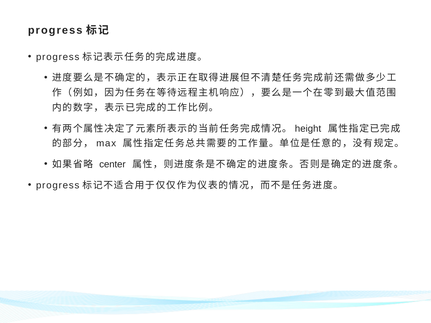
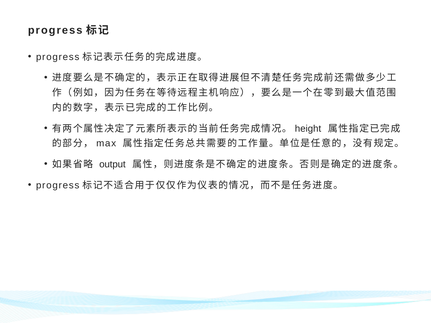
center: center -> output
